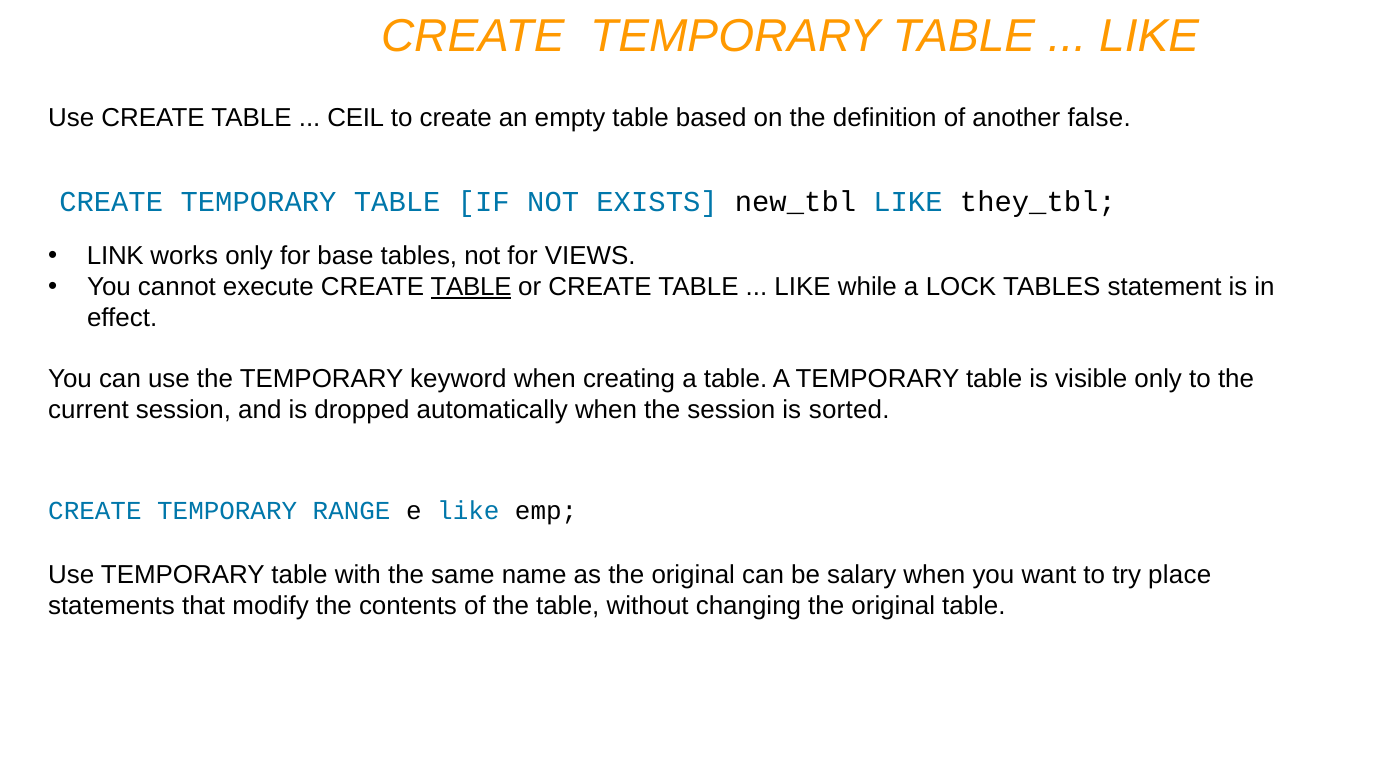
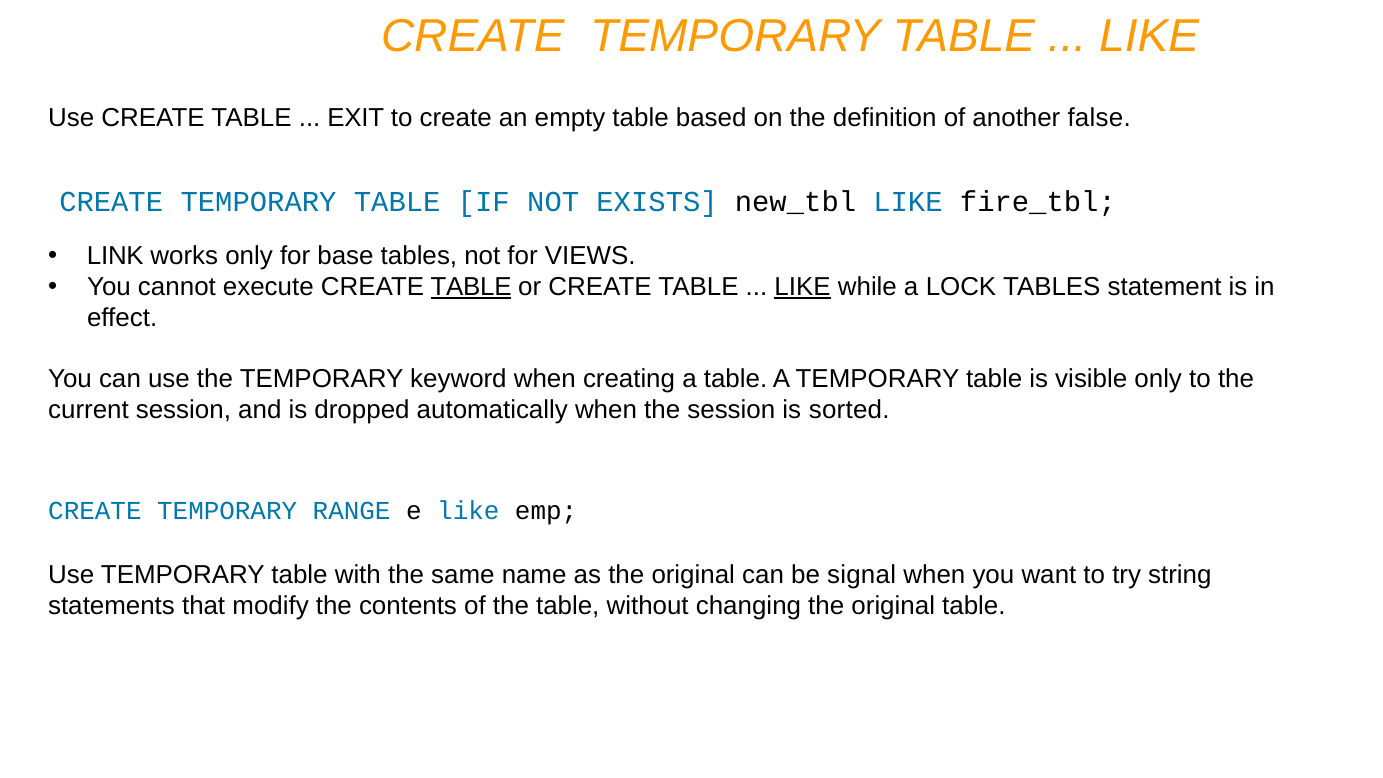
CEIL: CEIL -> EXIT
they_tbl: they_tbl -> fire_tbl
LIKE at (803, 287) underline: none -> present
salary: salary -> signal
place: place -> string
